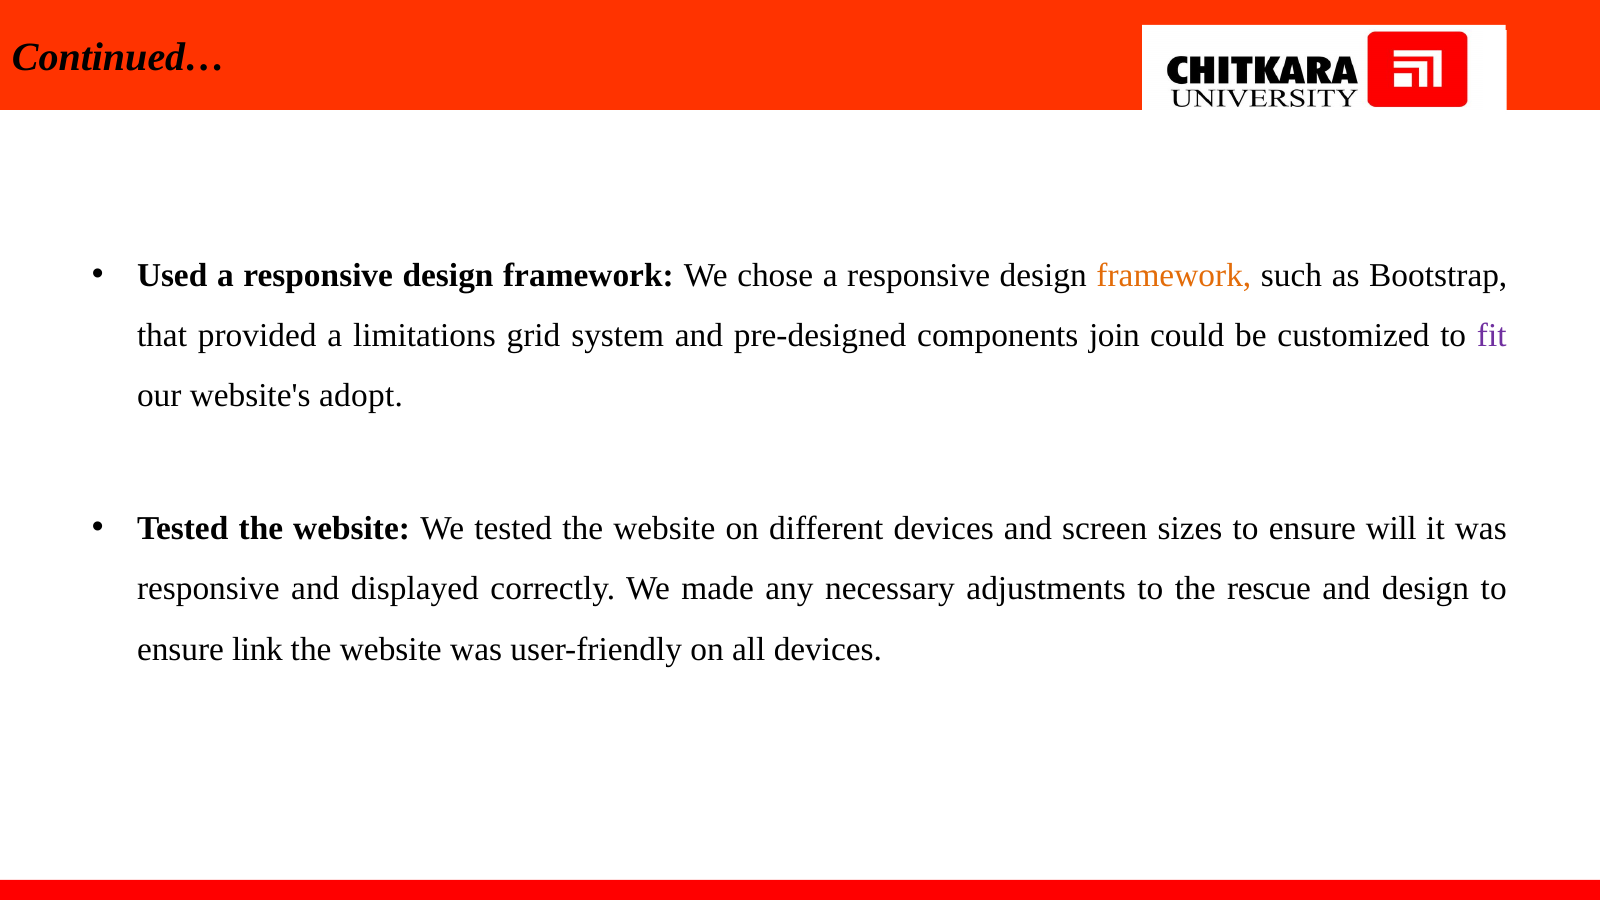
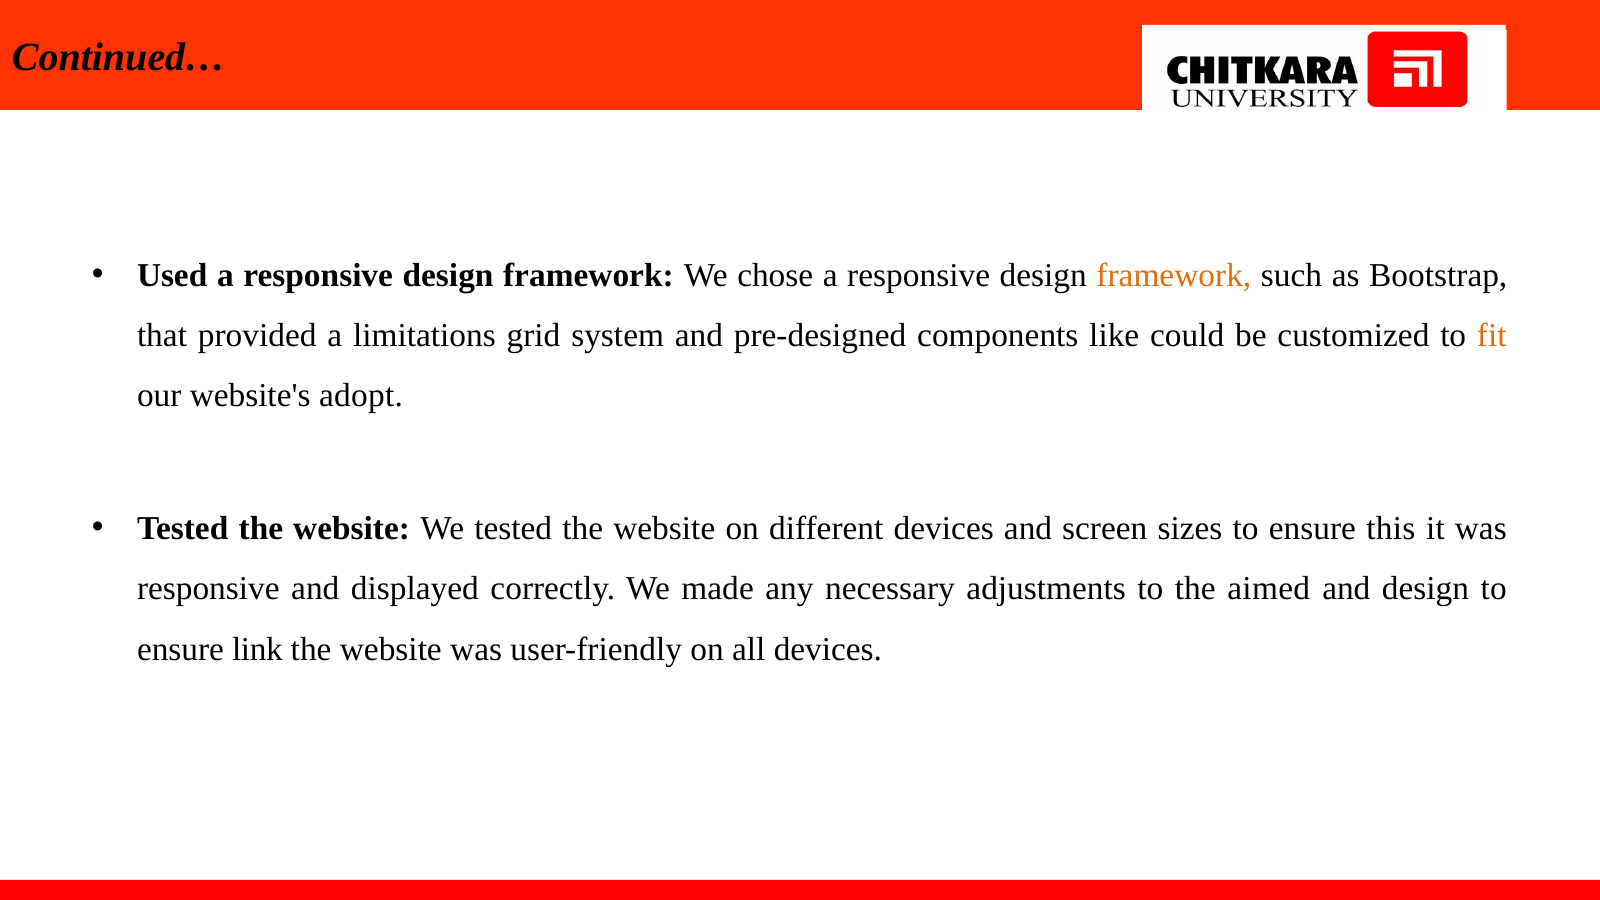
join: join -> like
fit colour: purple -> orange
will: will -> this
rescue: rescue -> aimed
